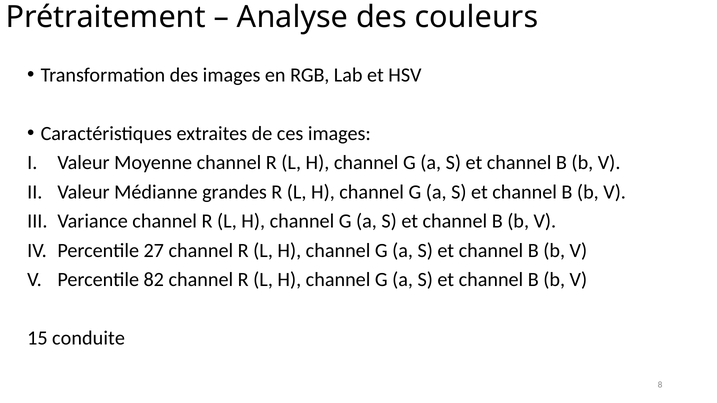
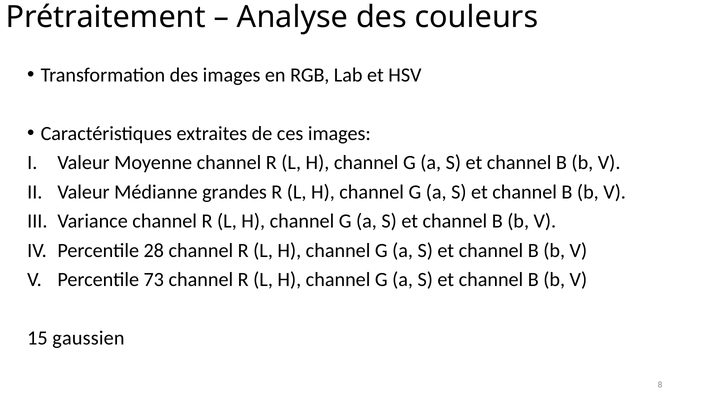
27: 27 -> 28
82: 82 -> 73
conduite: conduite -> gaussien
